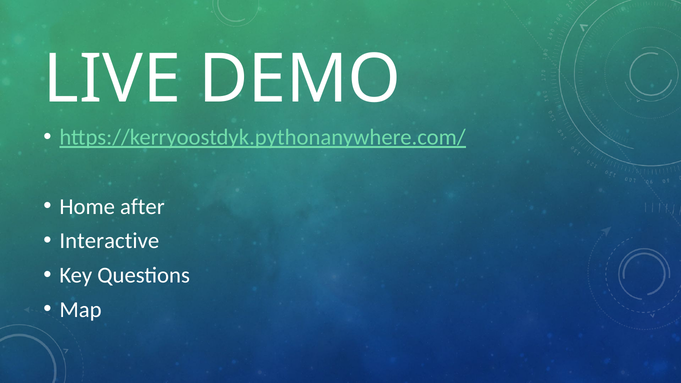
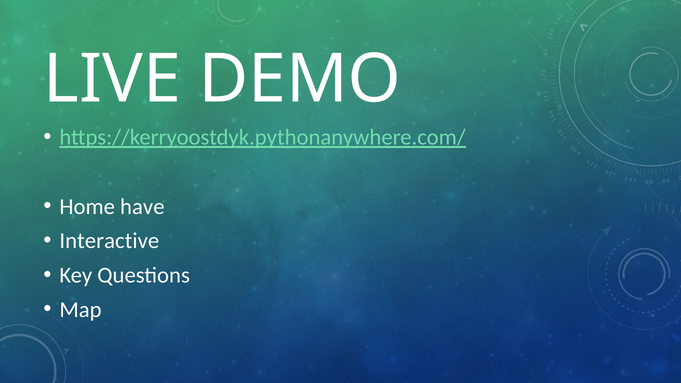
after: after -> have
